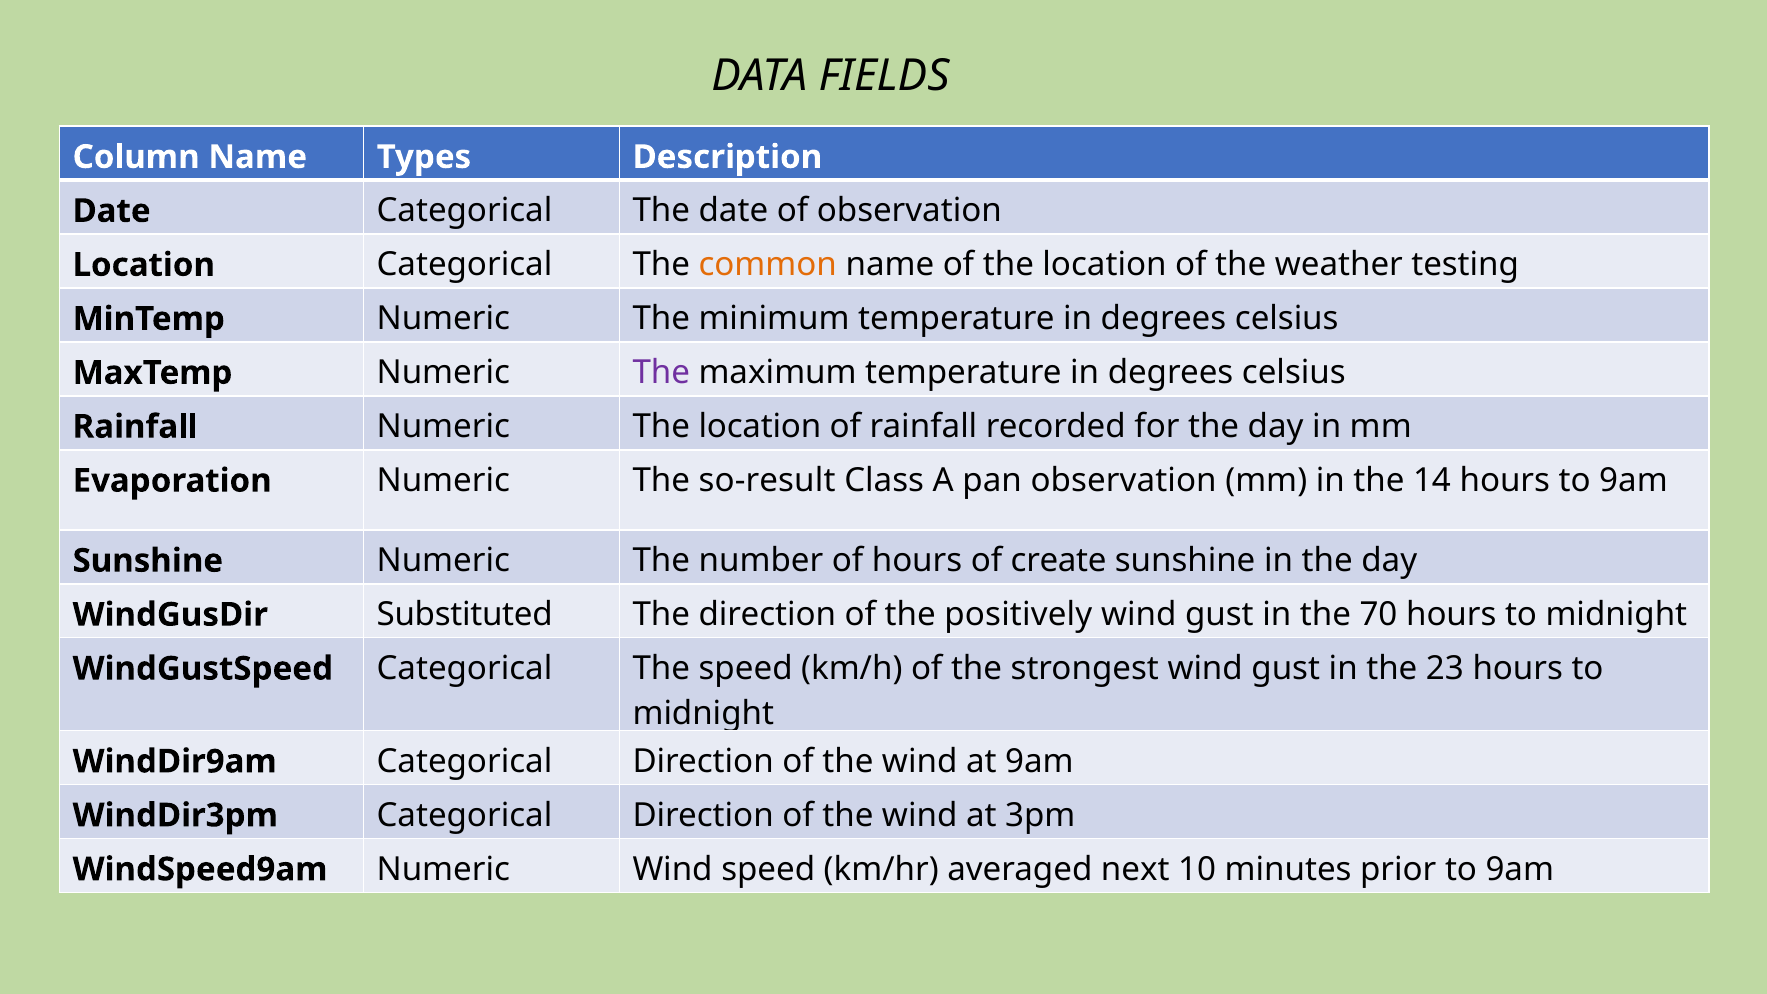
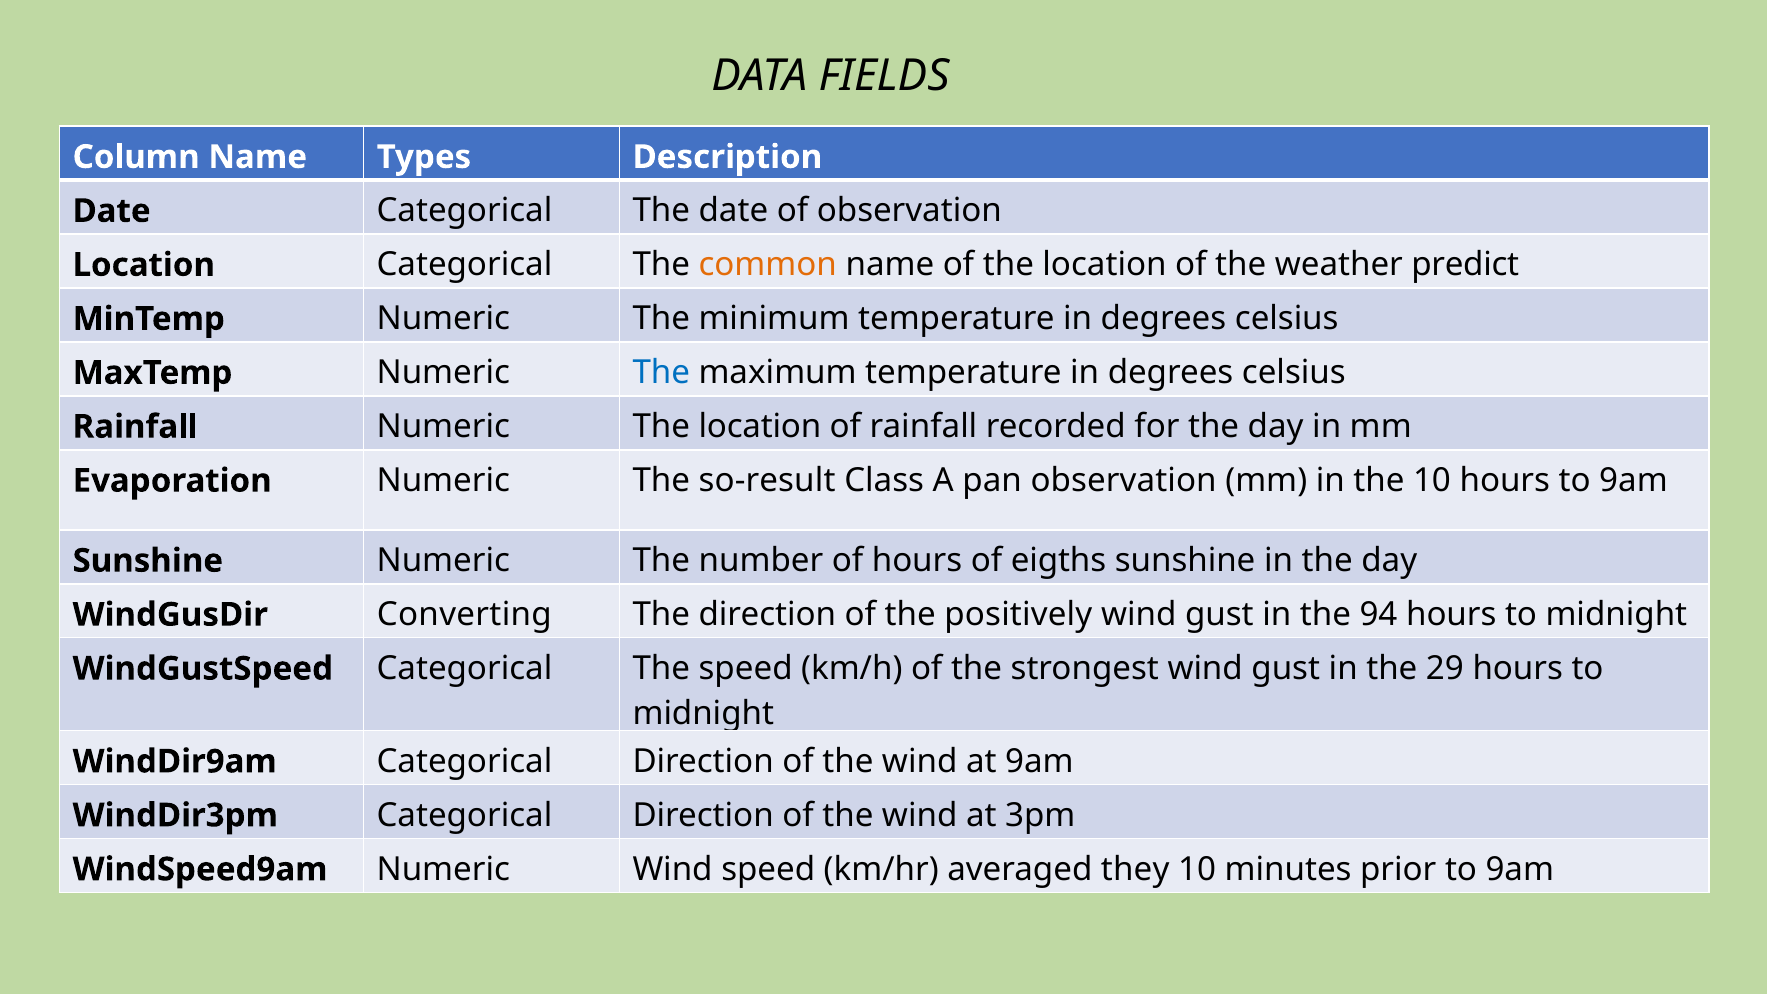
testing: testing -> predict
The at (661, 373) colour: purple -> blue
the 14: 14 -> 10
create: create -> eigths
Substituted: Substituted -> Converting
70: 70 -> 94
23: 23 -> 29
next: next -> they
